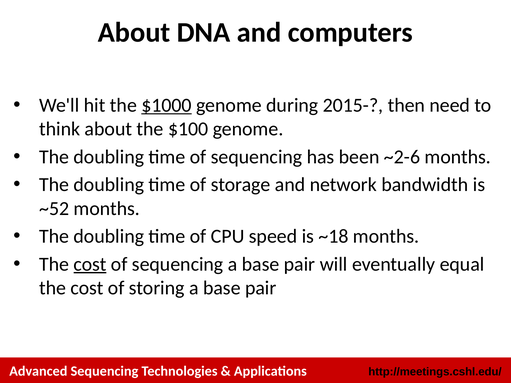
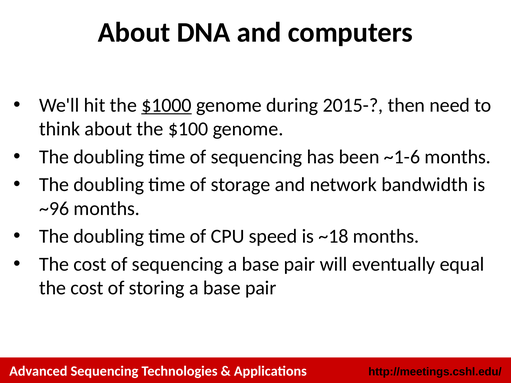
~2-6: ~2-6 -> ~1-6
~52: ~52 -> ~96
cost at (90, 264) underline: present -> none
